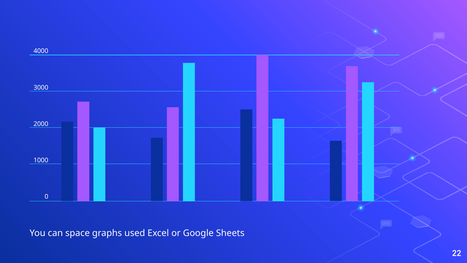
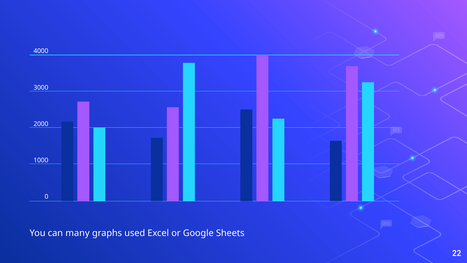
space: space -> many
